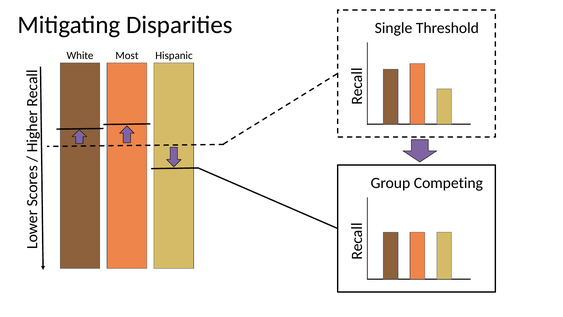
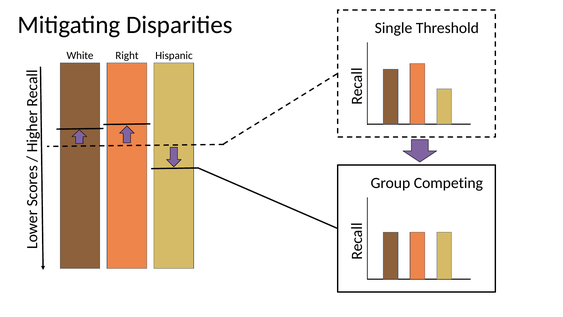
Most: Most -> Right
